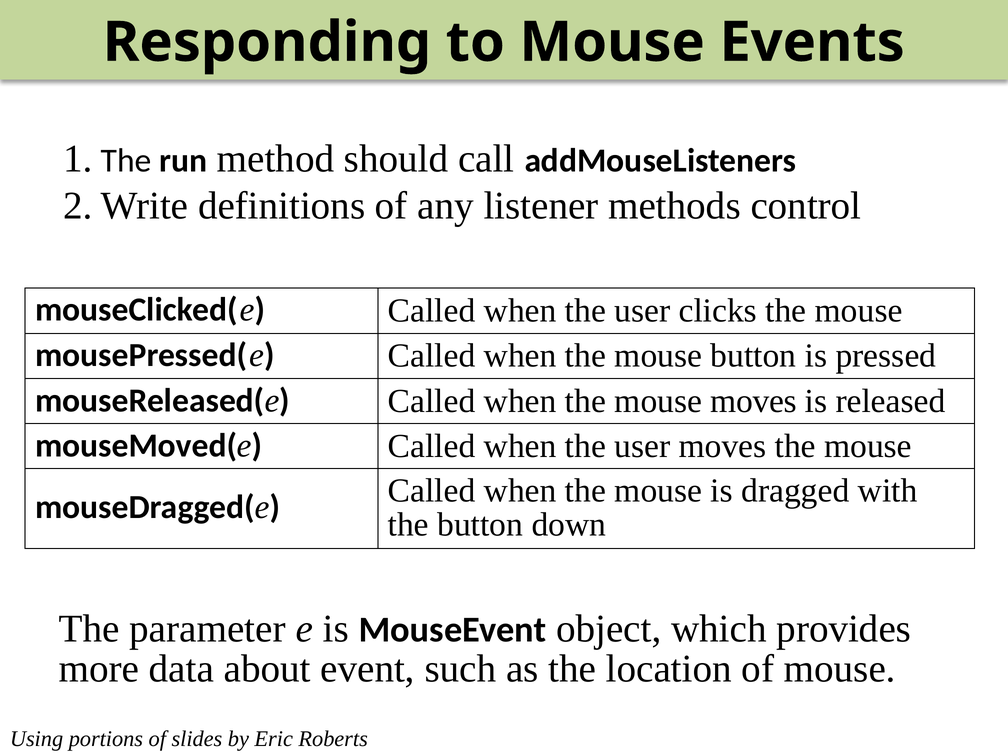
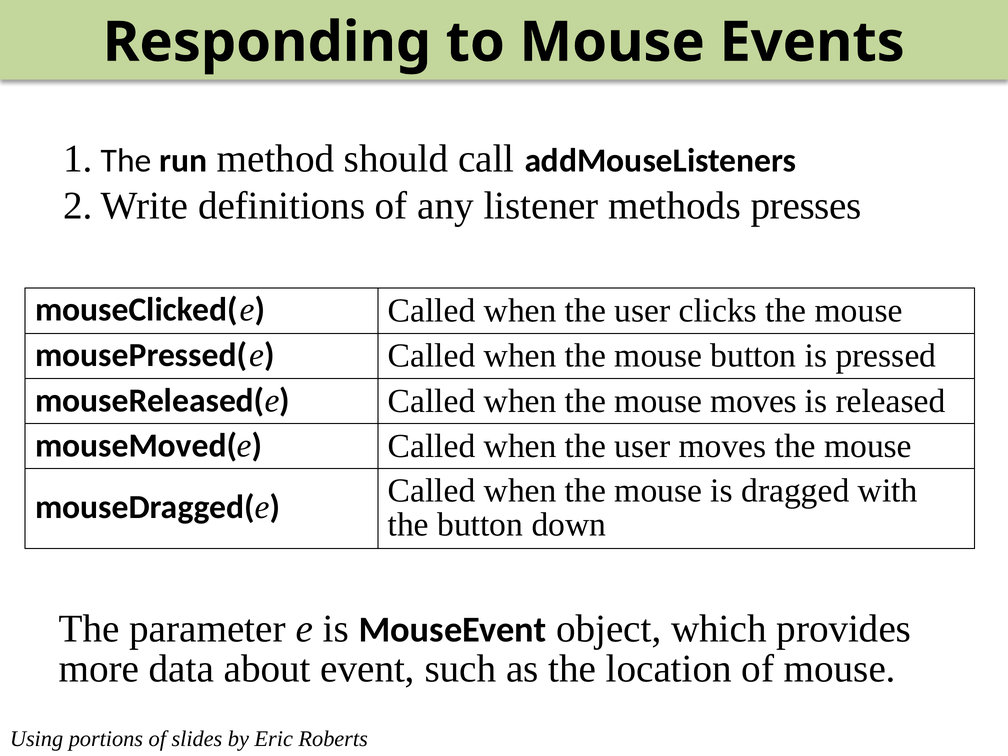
control: control -> presses
